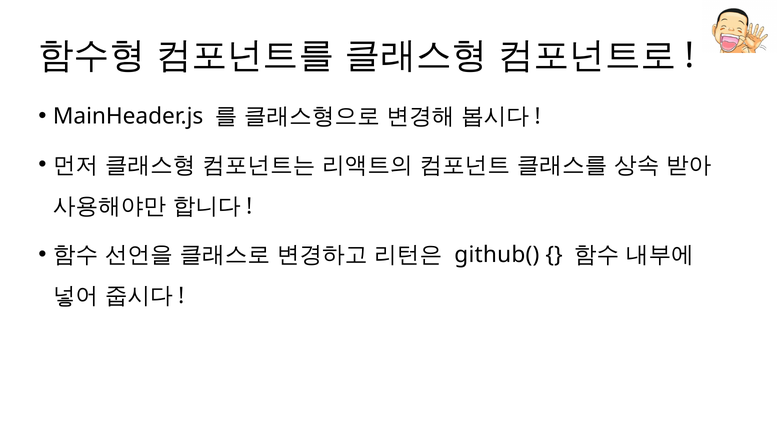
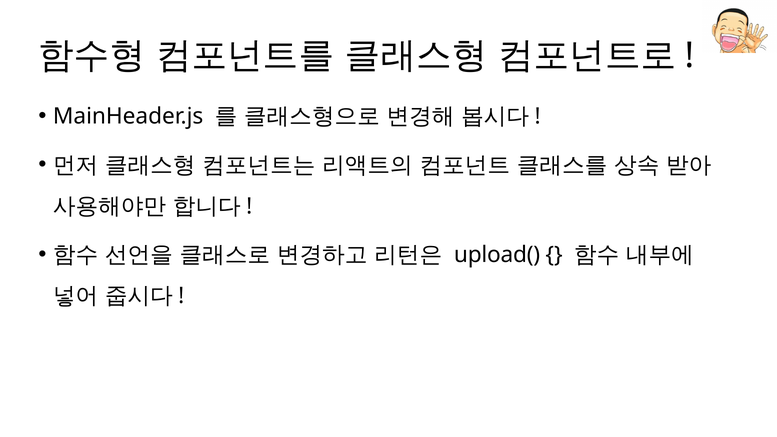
github(: github( -> upload(
